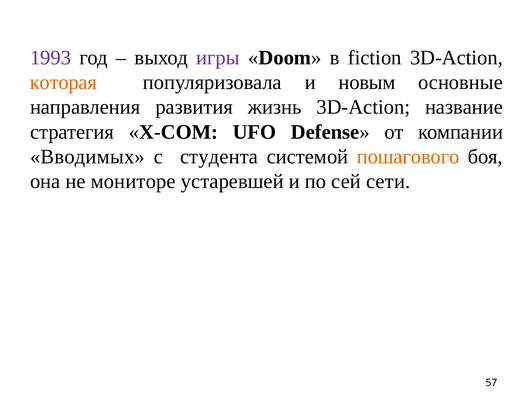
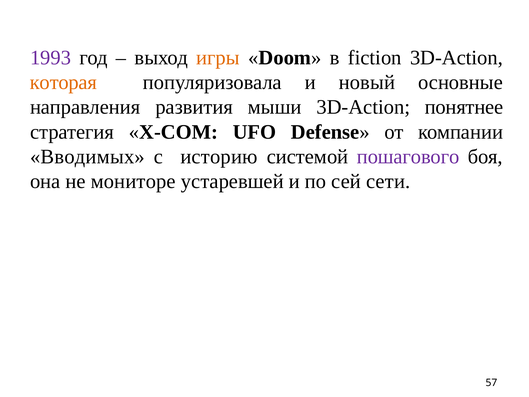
игры colour: purple -> orange
новым: новым -> новый
жизнь: жизнь -> мыши
название: название -> понятнее
студента: студента -> историю
пошагового colour: orange -> purple
